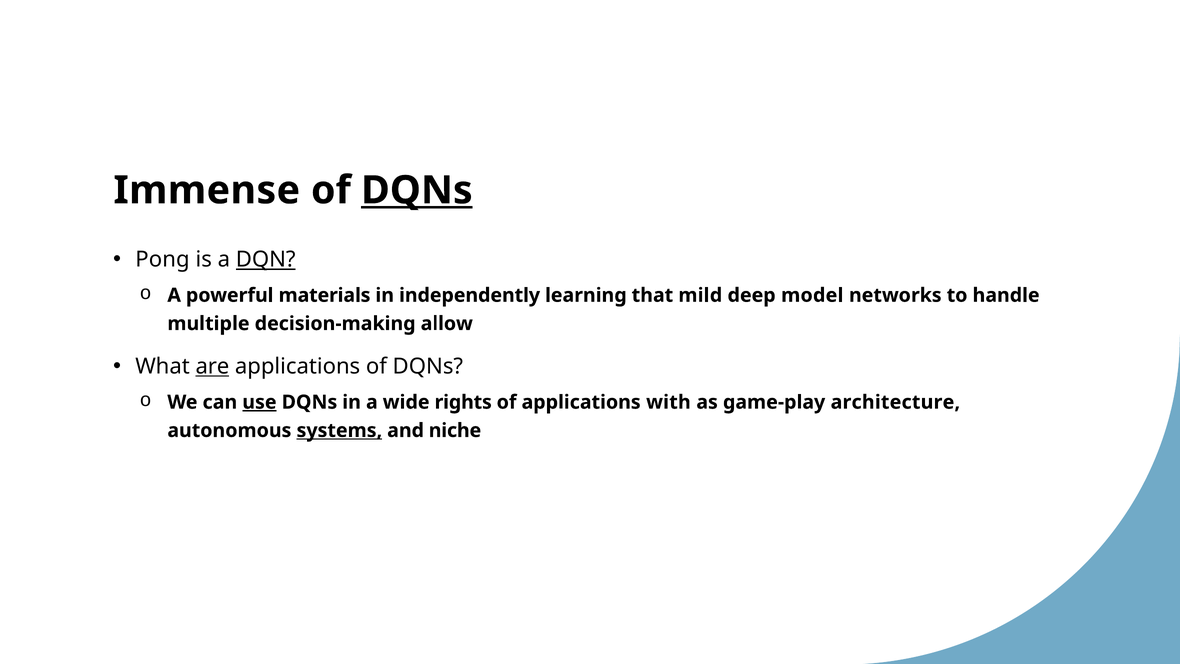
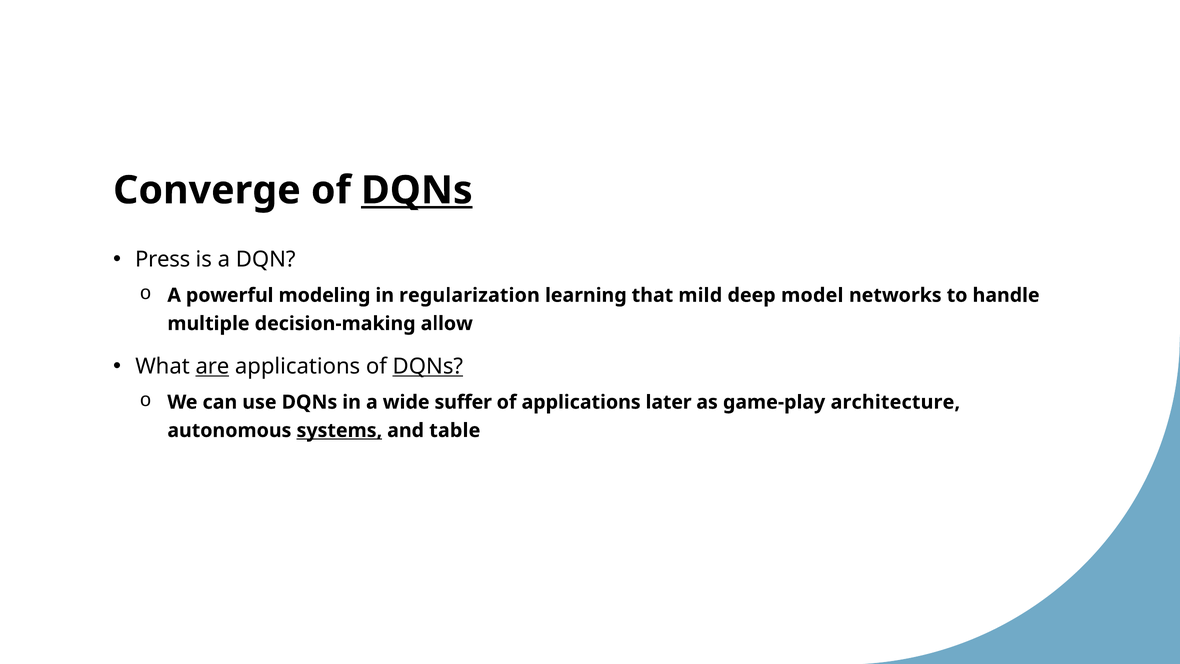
Immense: Immense -> Converge
Pong: Pong -> Press
DQN underline: present -> none
materials: materials -> modeling
independently: independently -> regularization
DQNs at (428, 366) underline: none -> present
use underline: present -> none
rights: rights -> suffer
with: with -> later
niche: niche -> table
